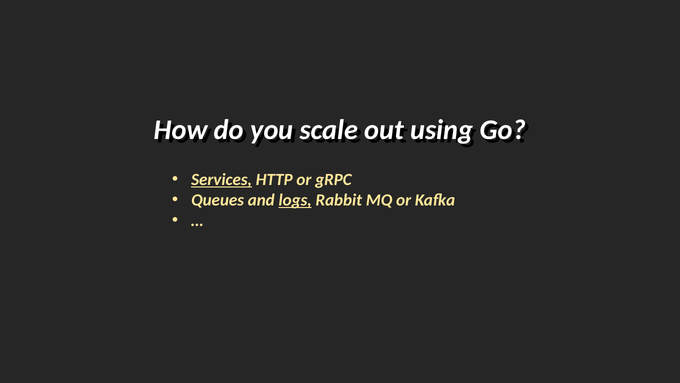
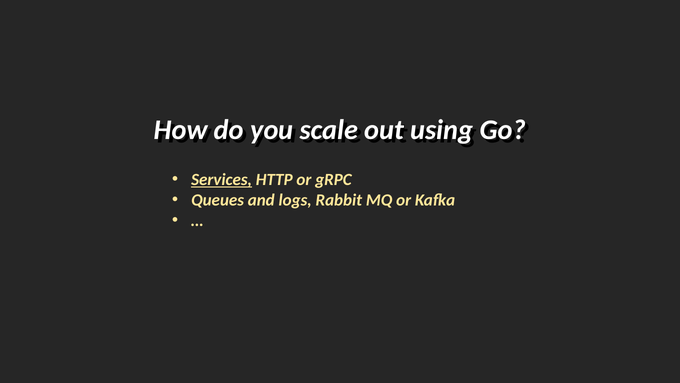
logs underline: present -> none
